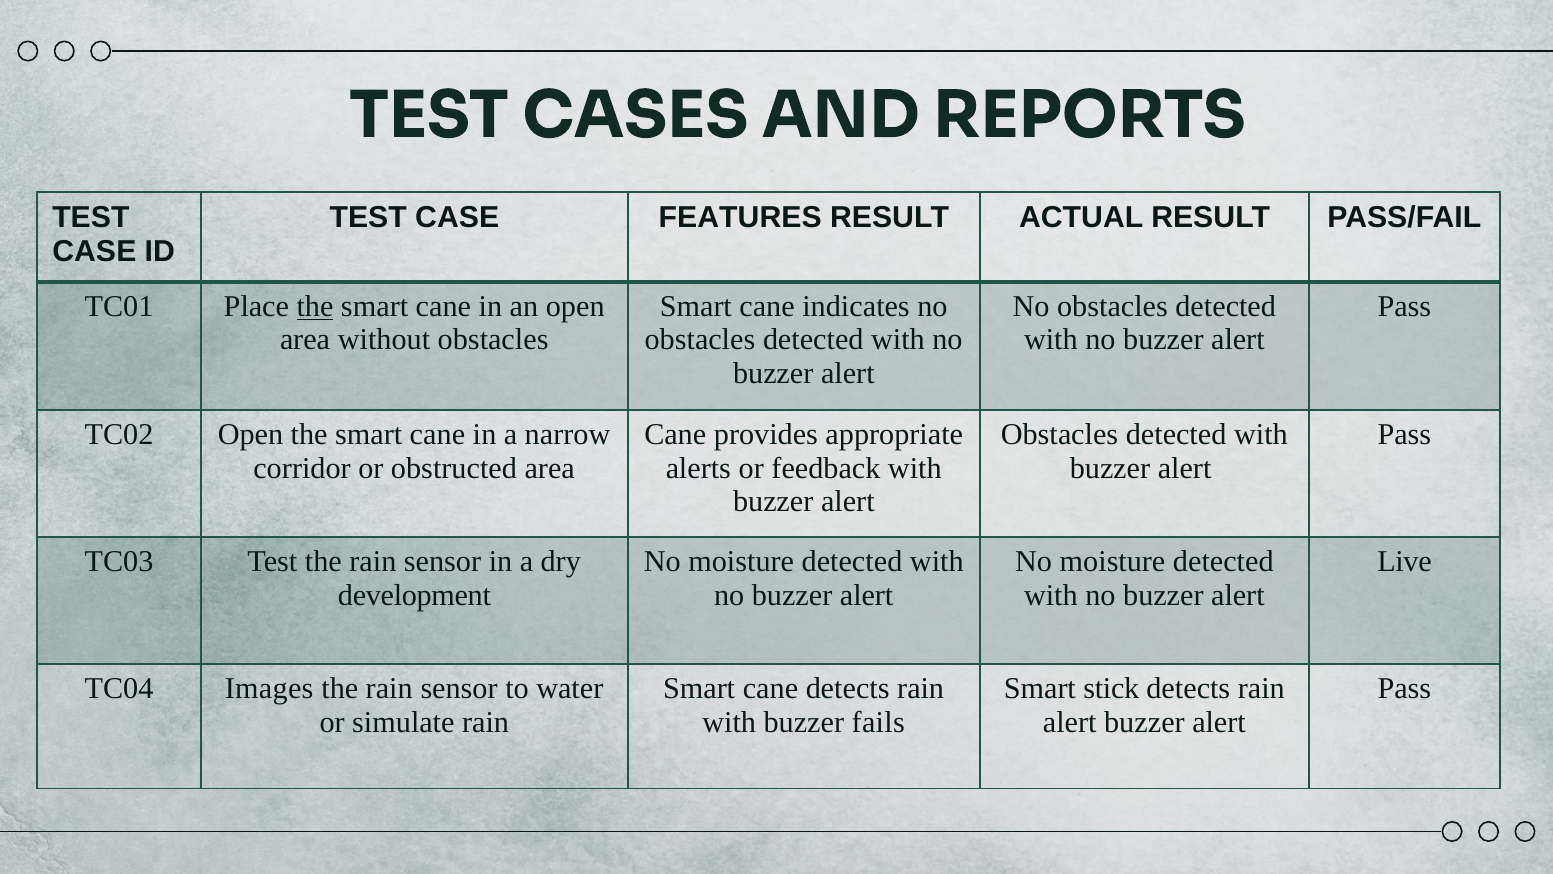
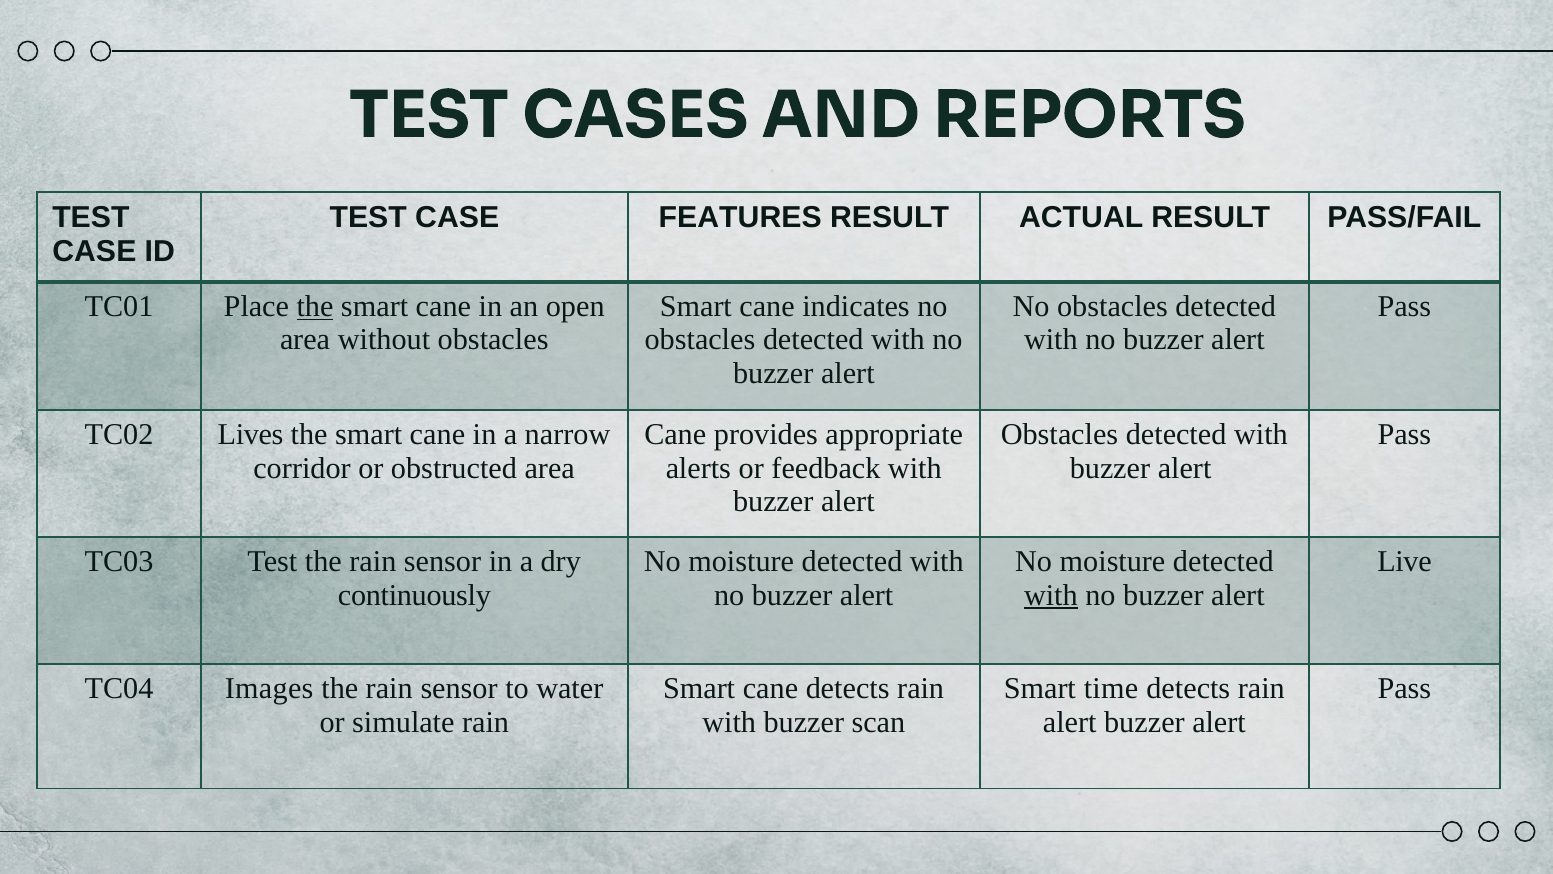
TC02 Open: Open -> Lives
development: development -> continuously
with at (1051, 595) underline: none -> present
stick: stick -> time
fails: fails -> scan
